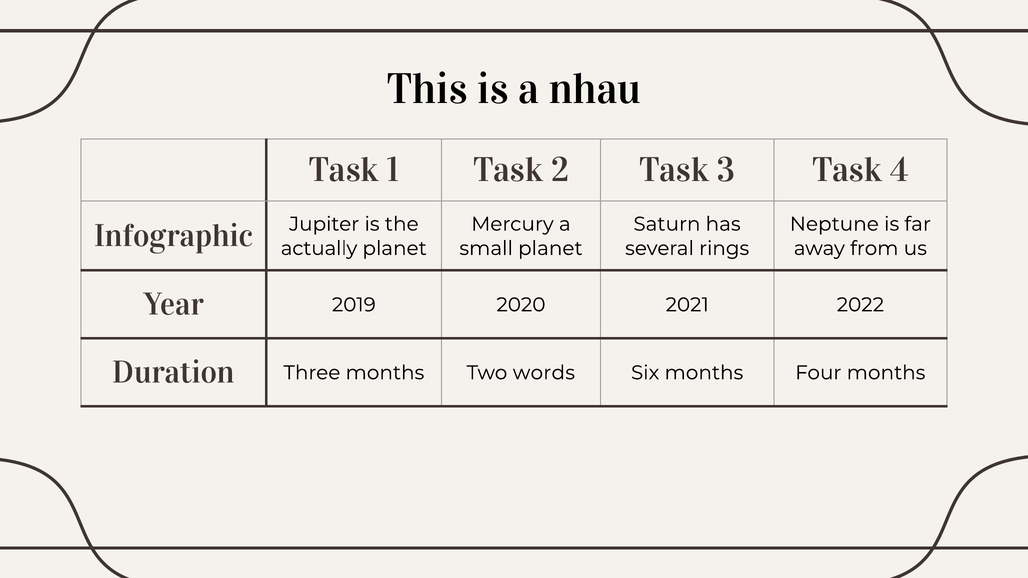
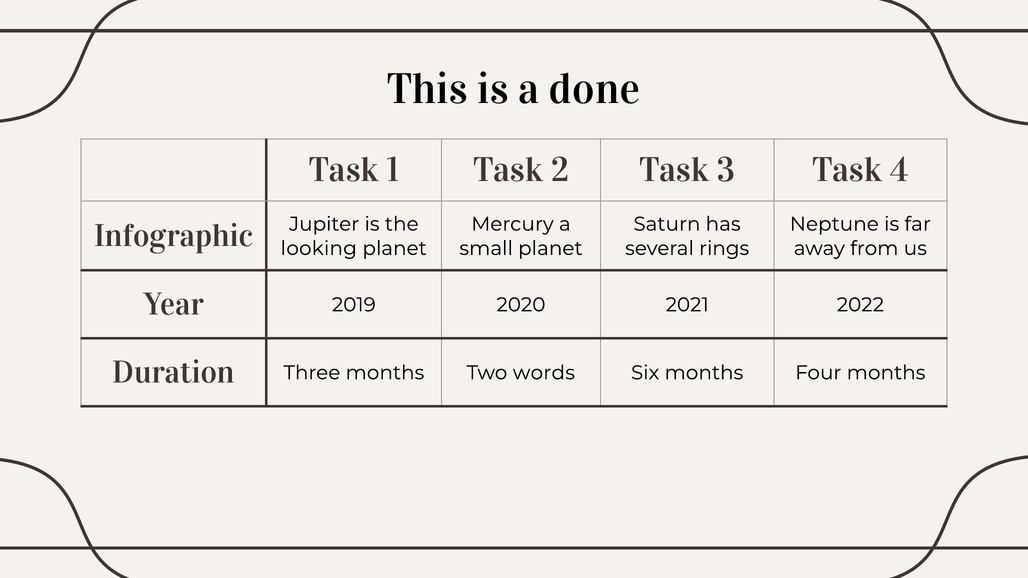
nhau: nhau -> done
actually: actually -> looking
